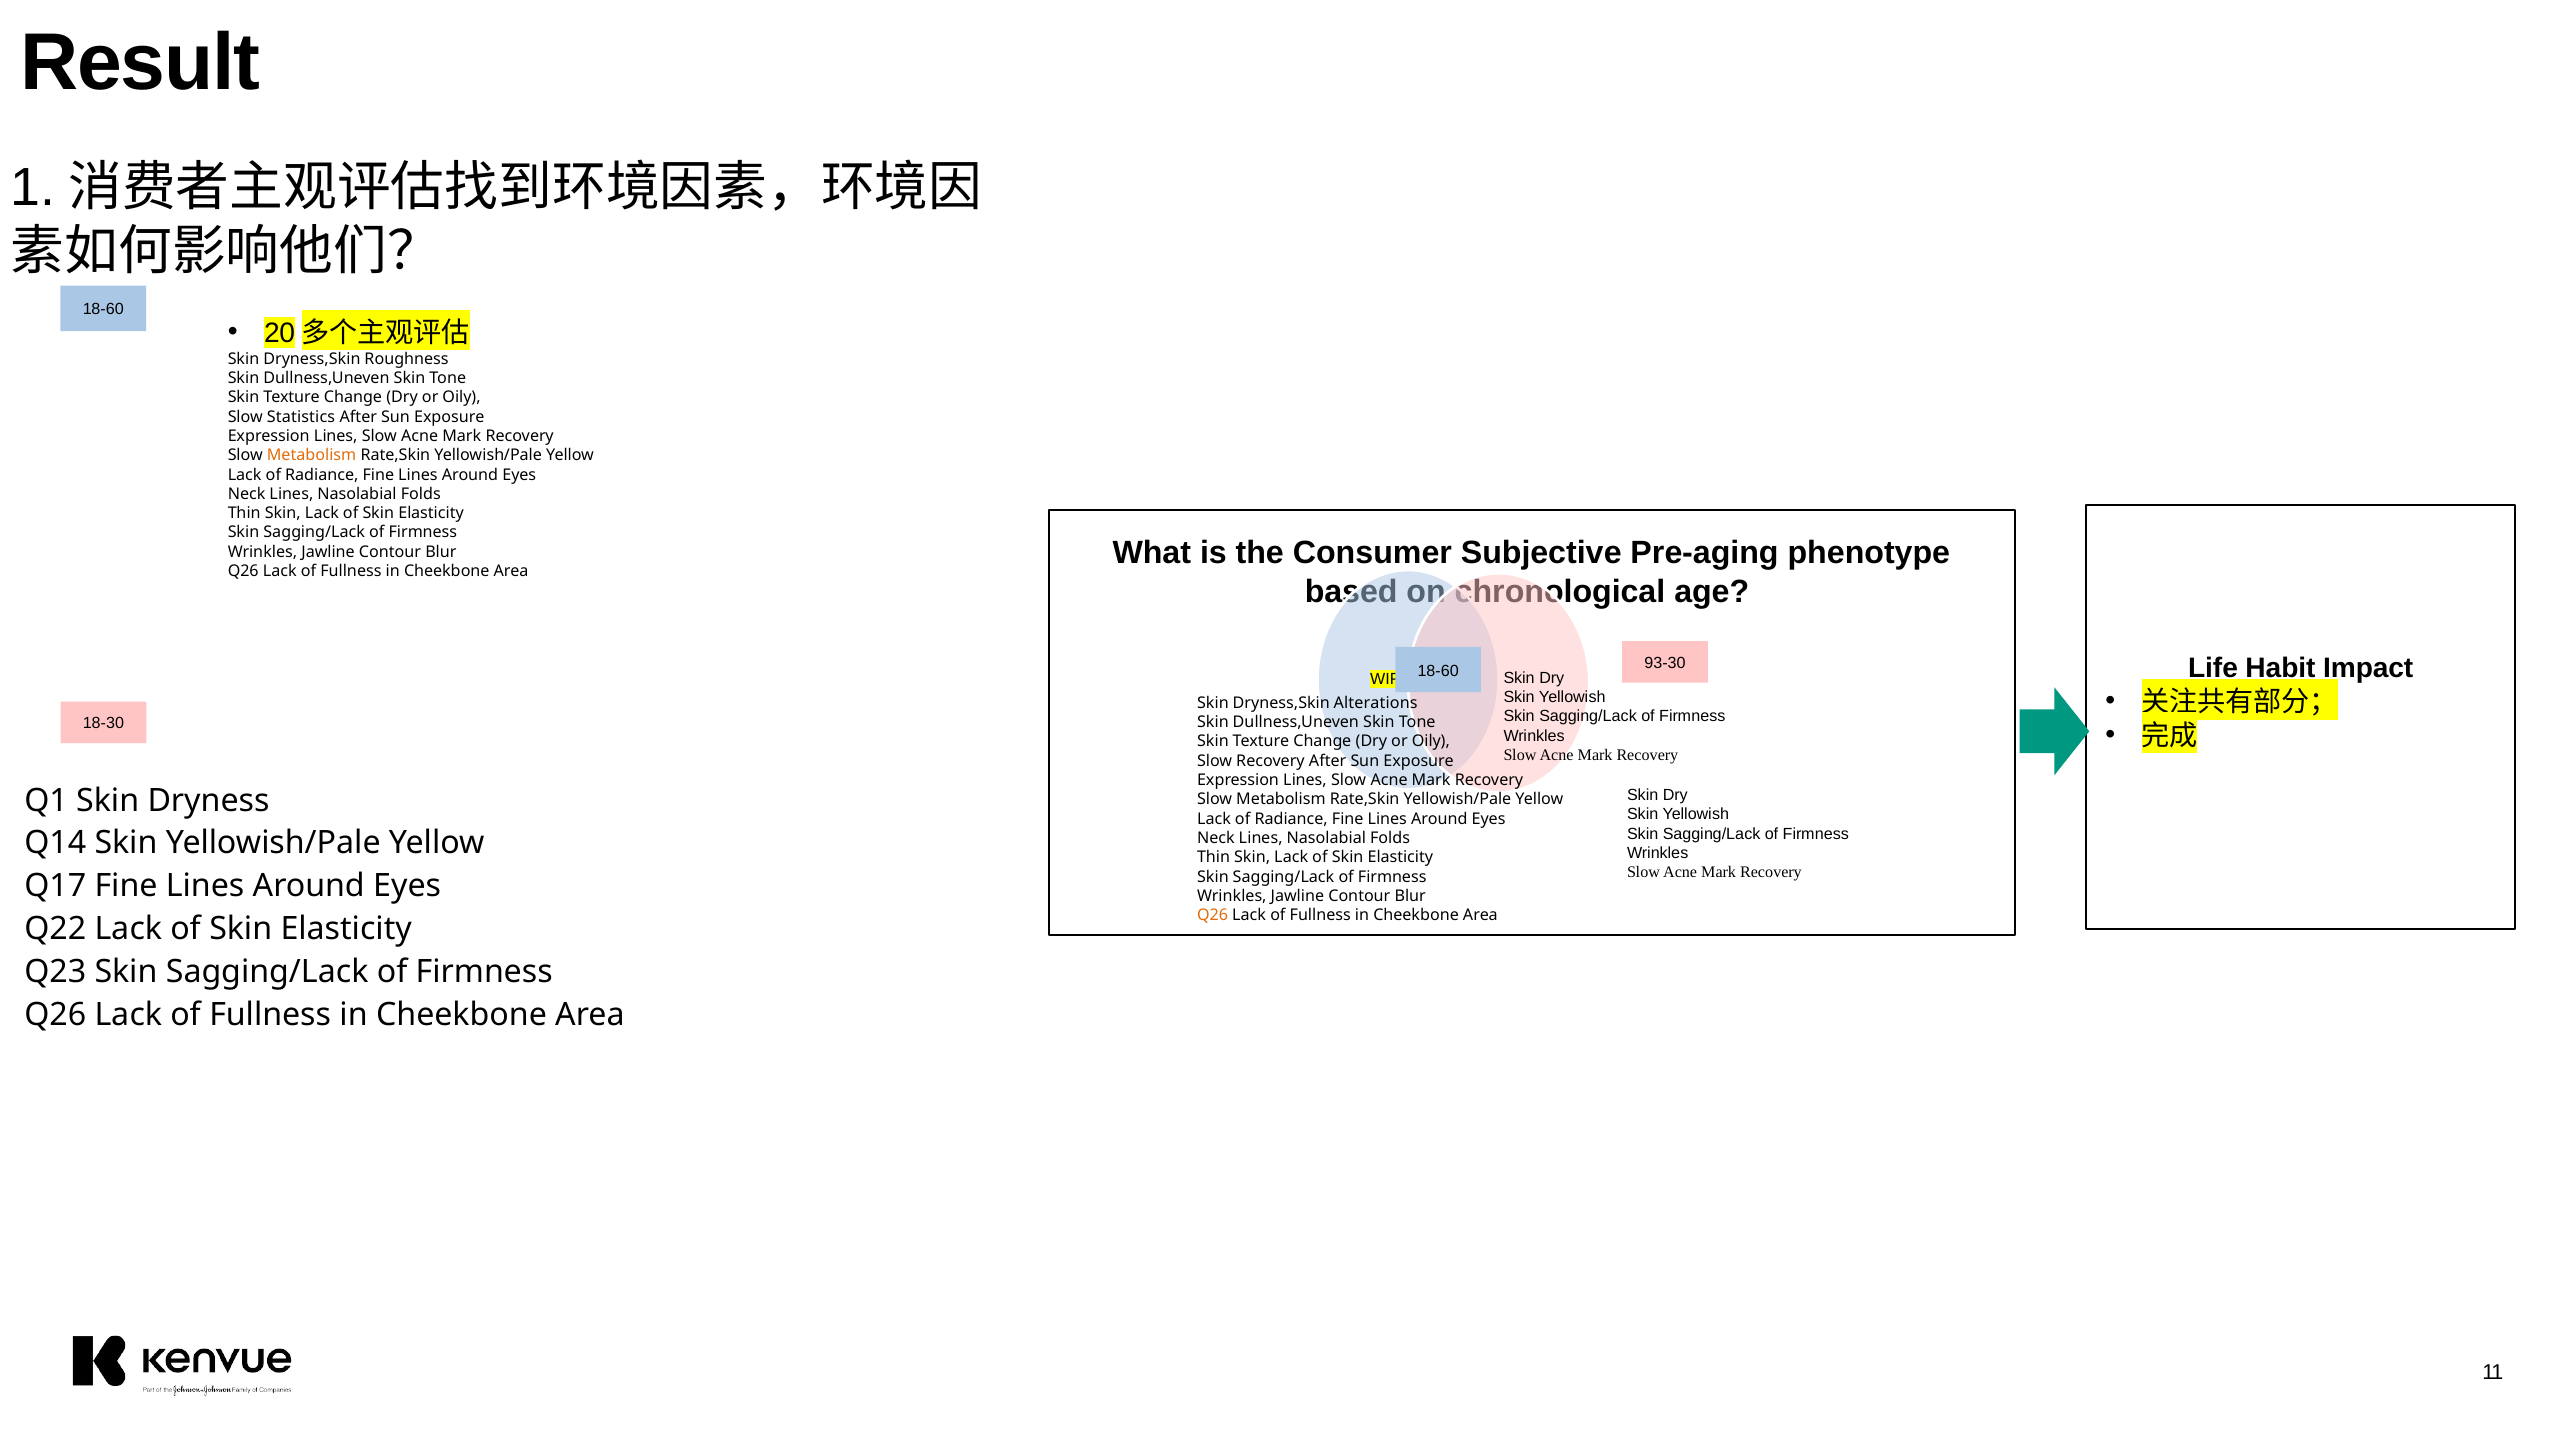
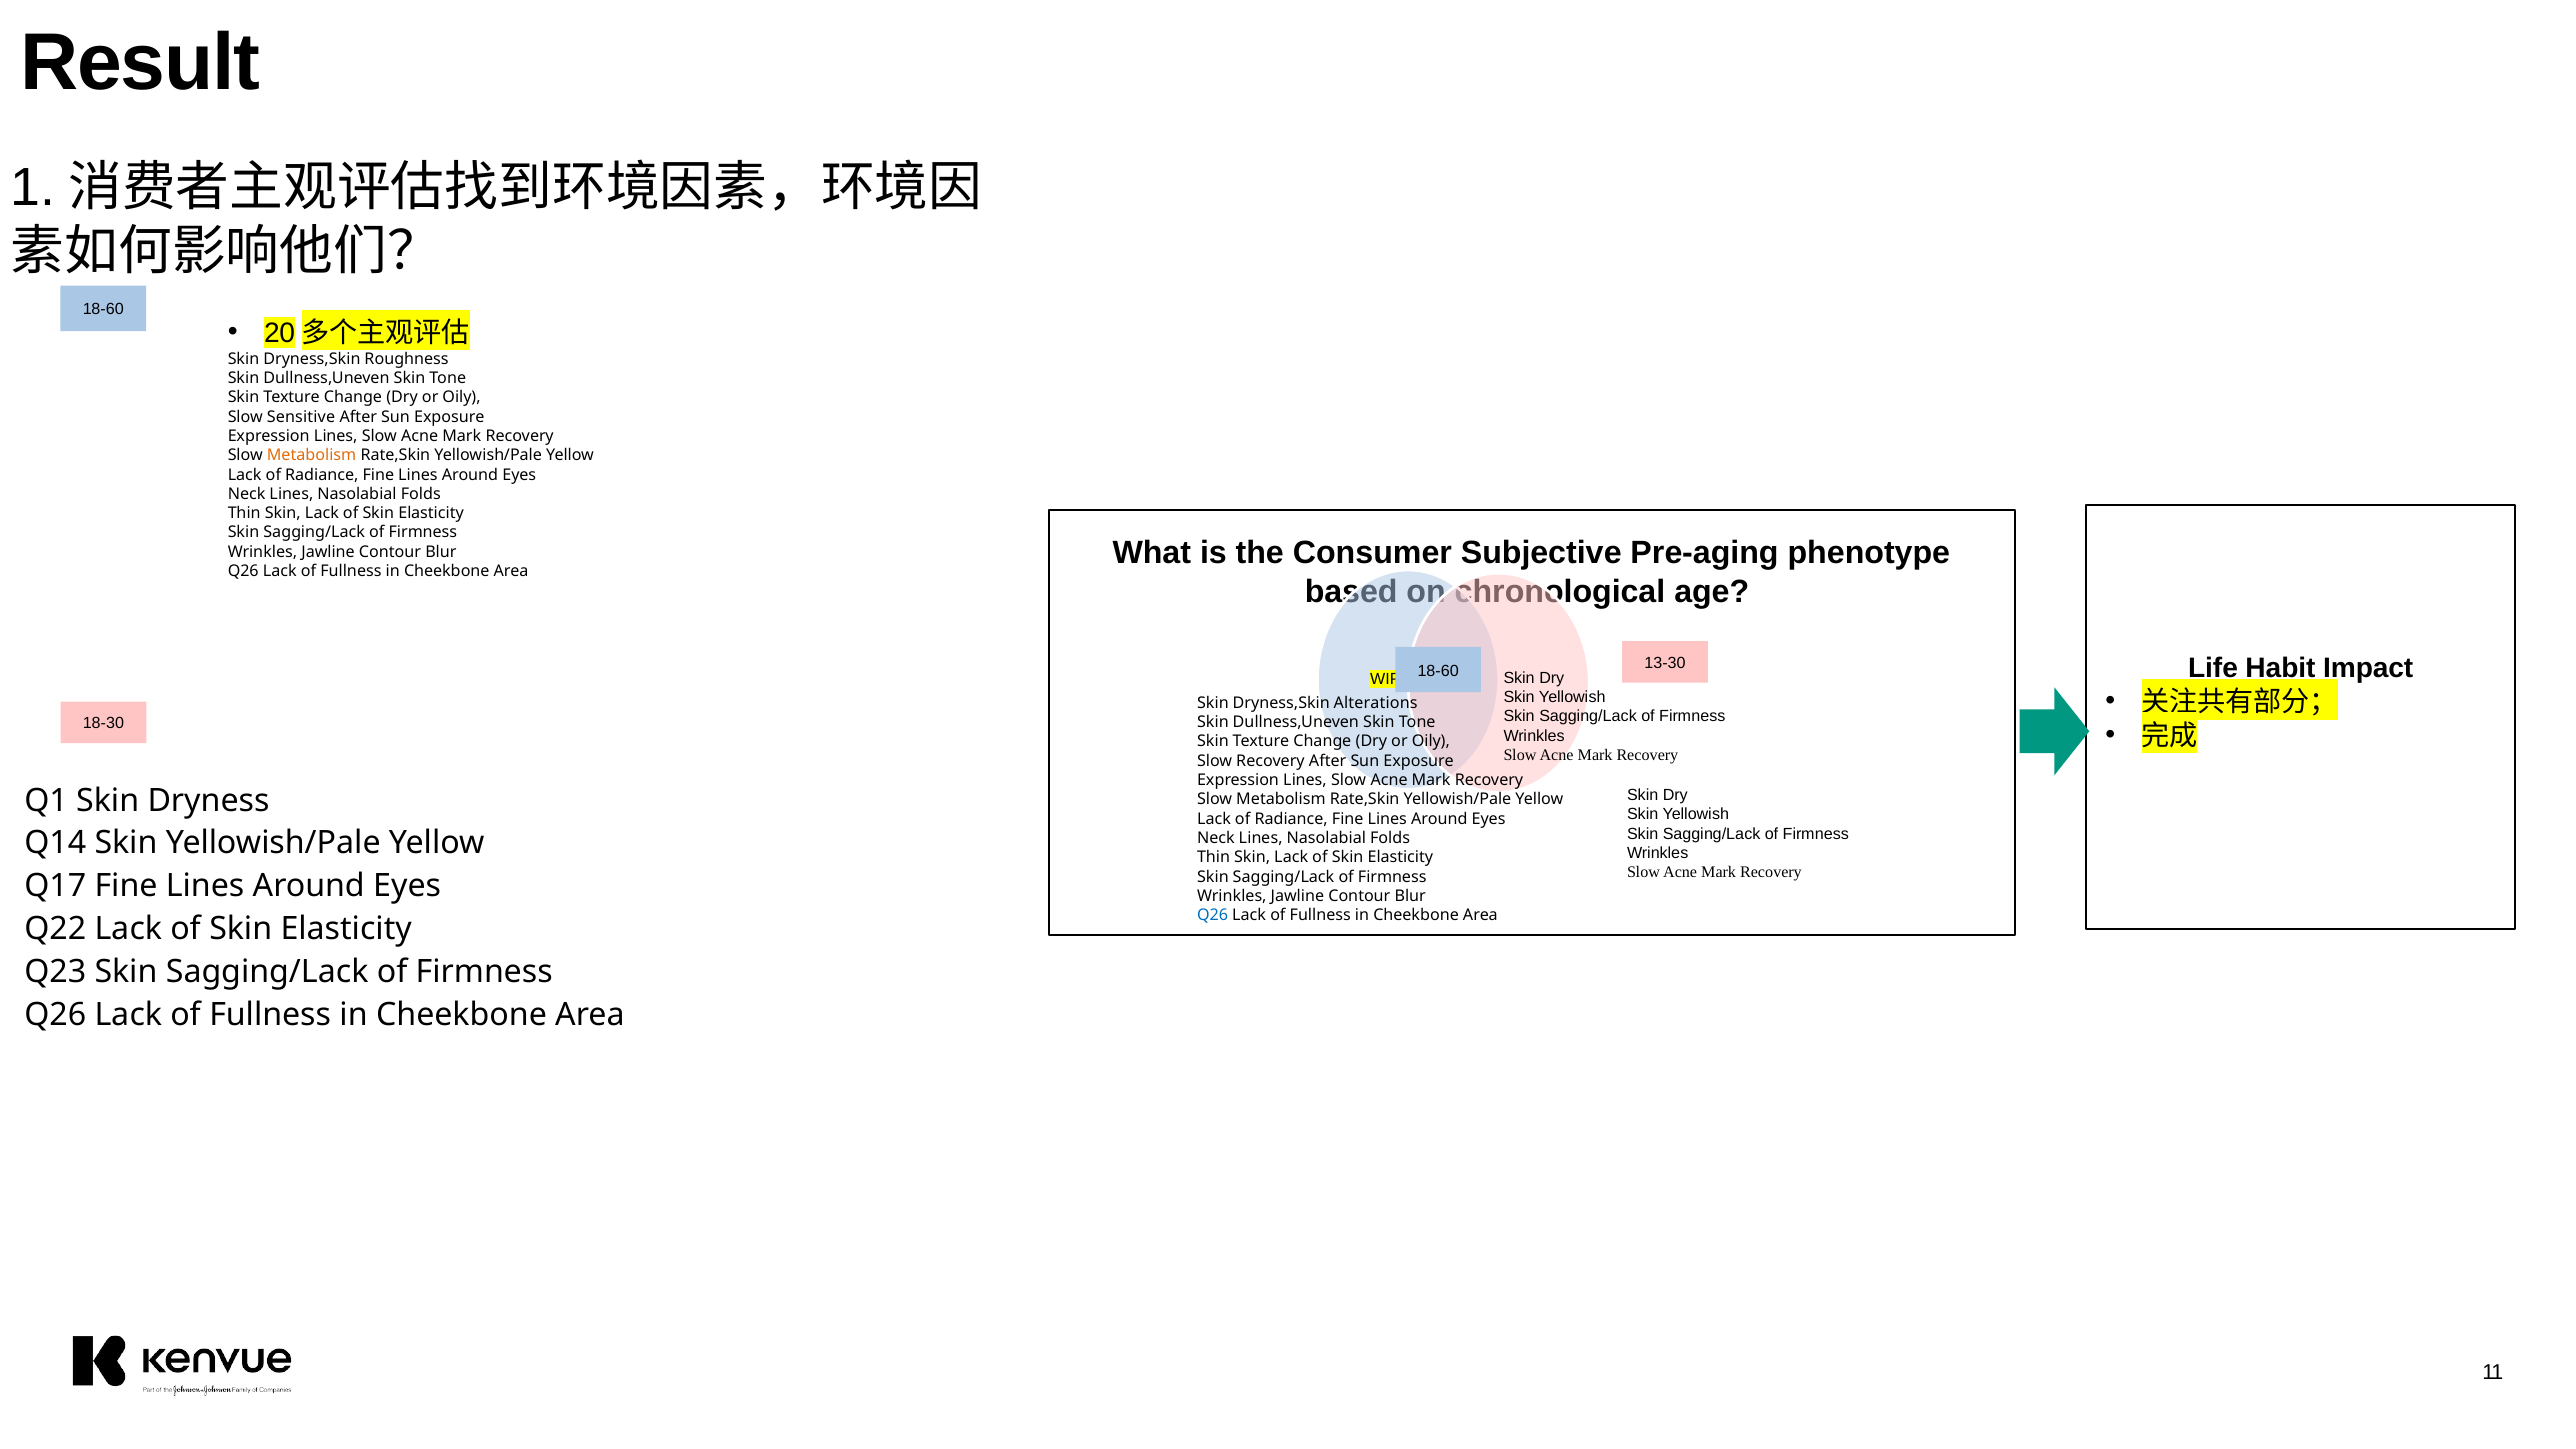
Statistics: Statistics -> Sensitive
93-30: 93-30 -> 13-30
Q26 at (1213, 915) colour: orange -> blue
